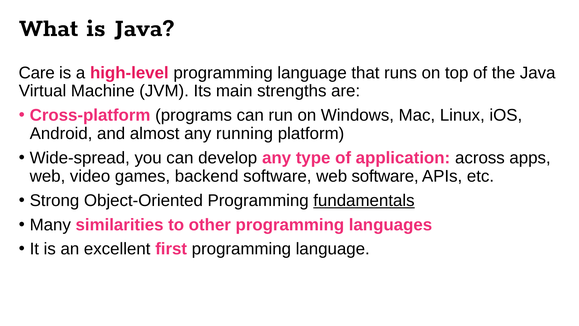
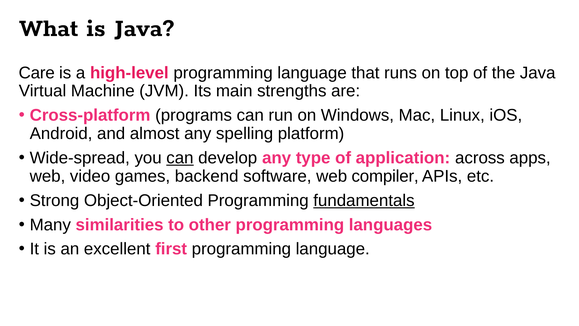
running: running -> spelling
can at (180, 158) underline: none -> present
web software: software -> compiler
